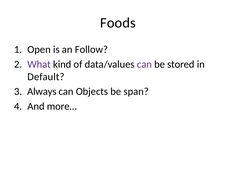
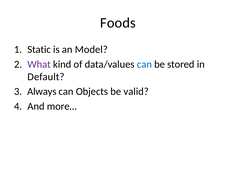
Open: Open -> Static
Follow: Follow -> Model
can at (144, 64) colour: purple -> blue
span: span -> valid
